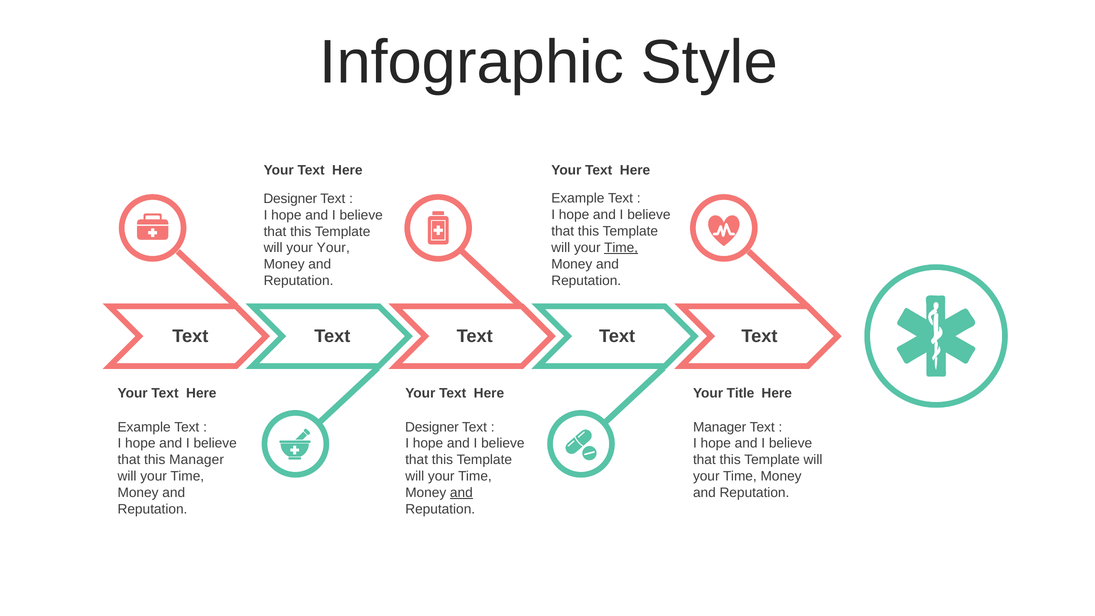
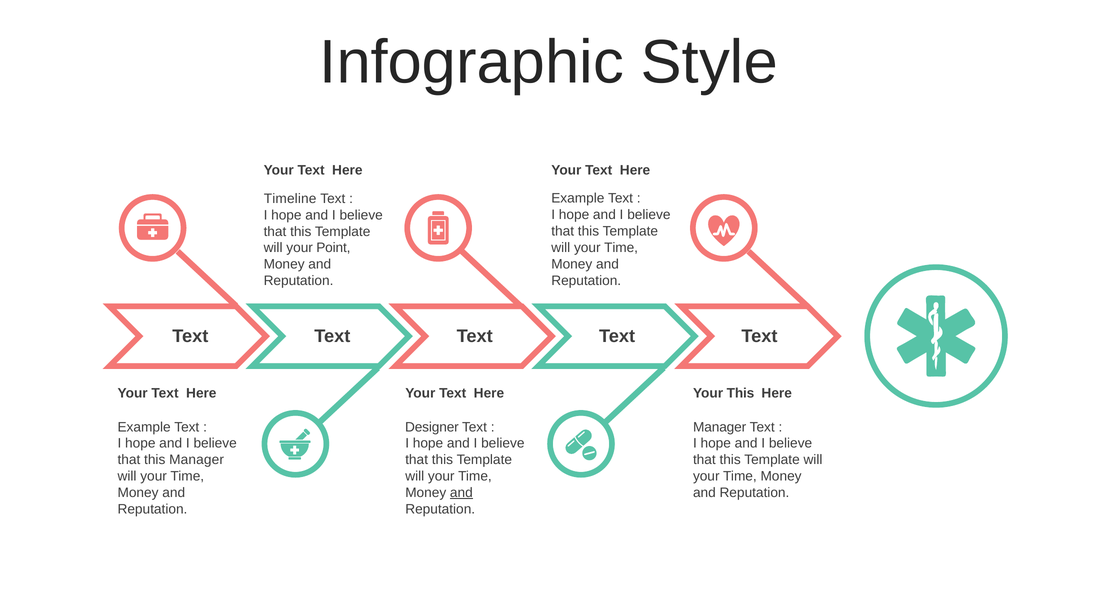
Designer at (290, 199): Designer -> Timeline
Time at (621, 248) underline: present -> none
your Your: Your -> Point
Your Title: Title -> This
